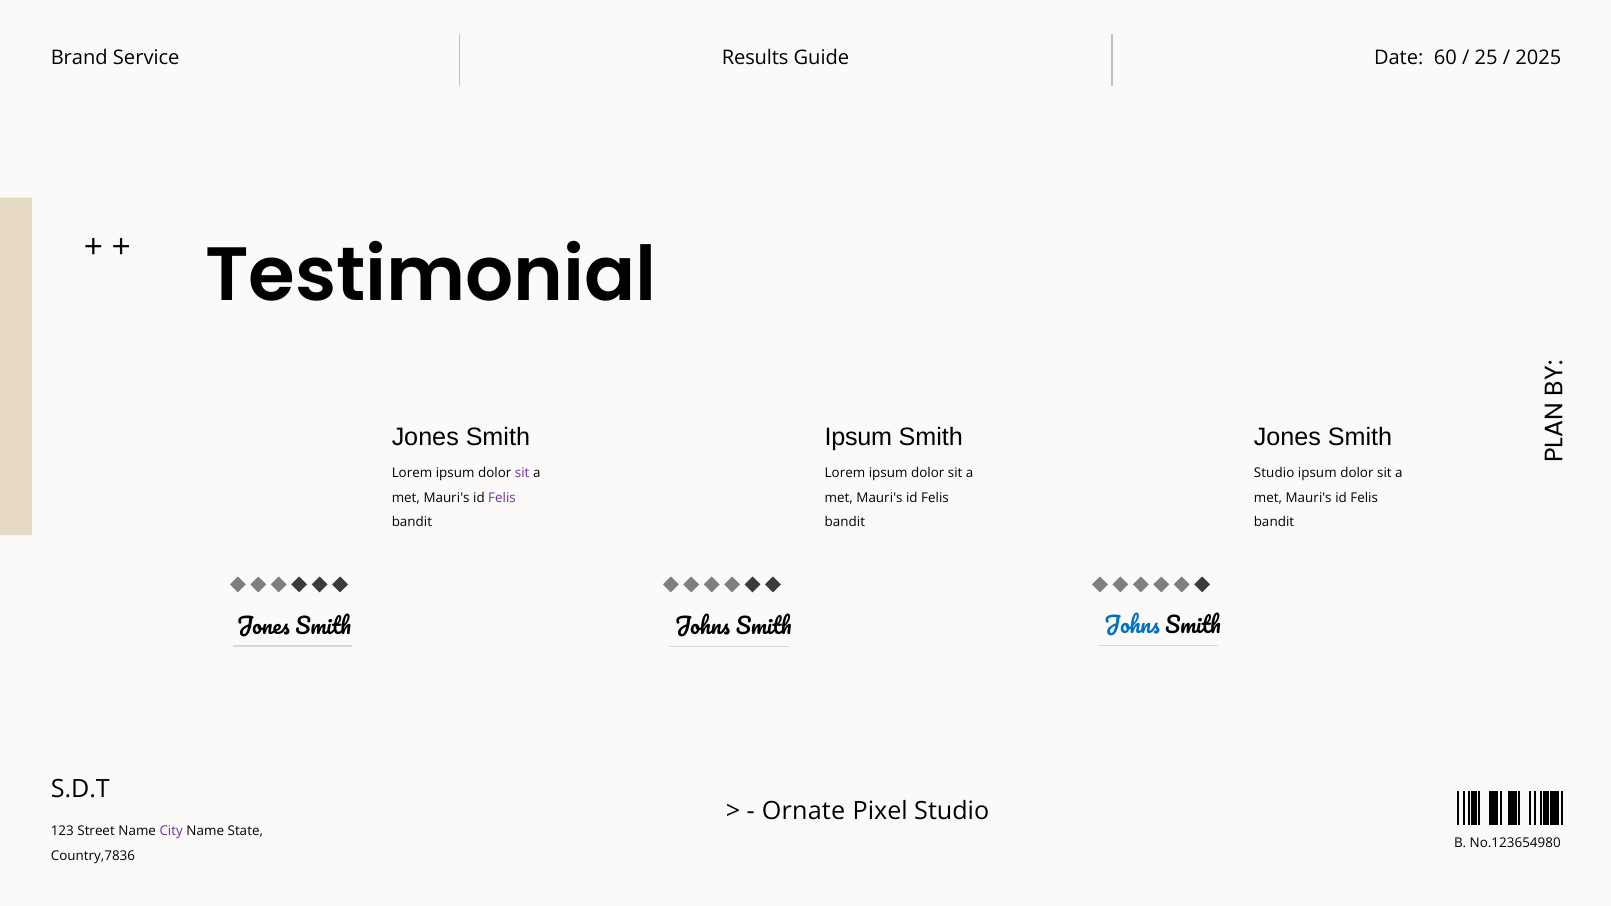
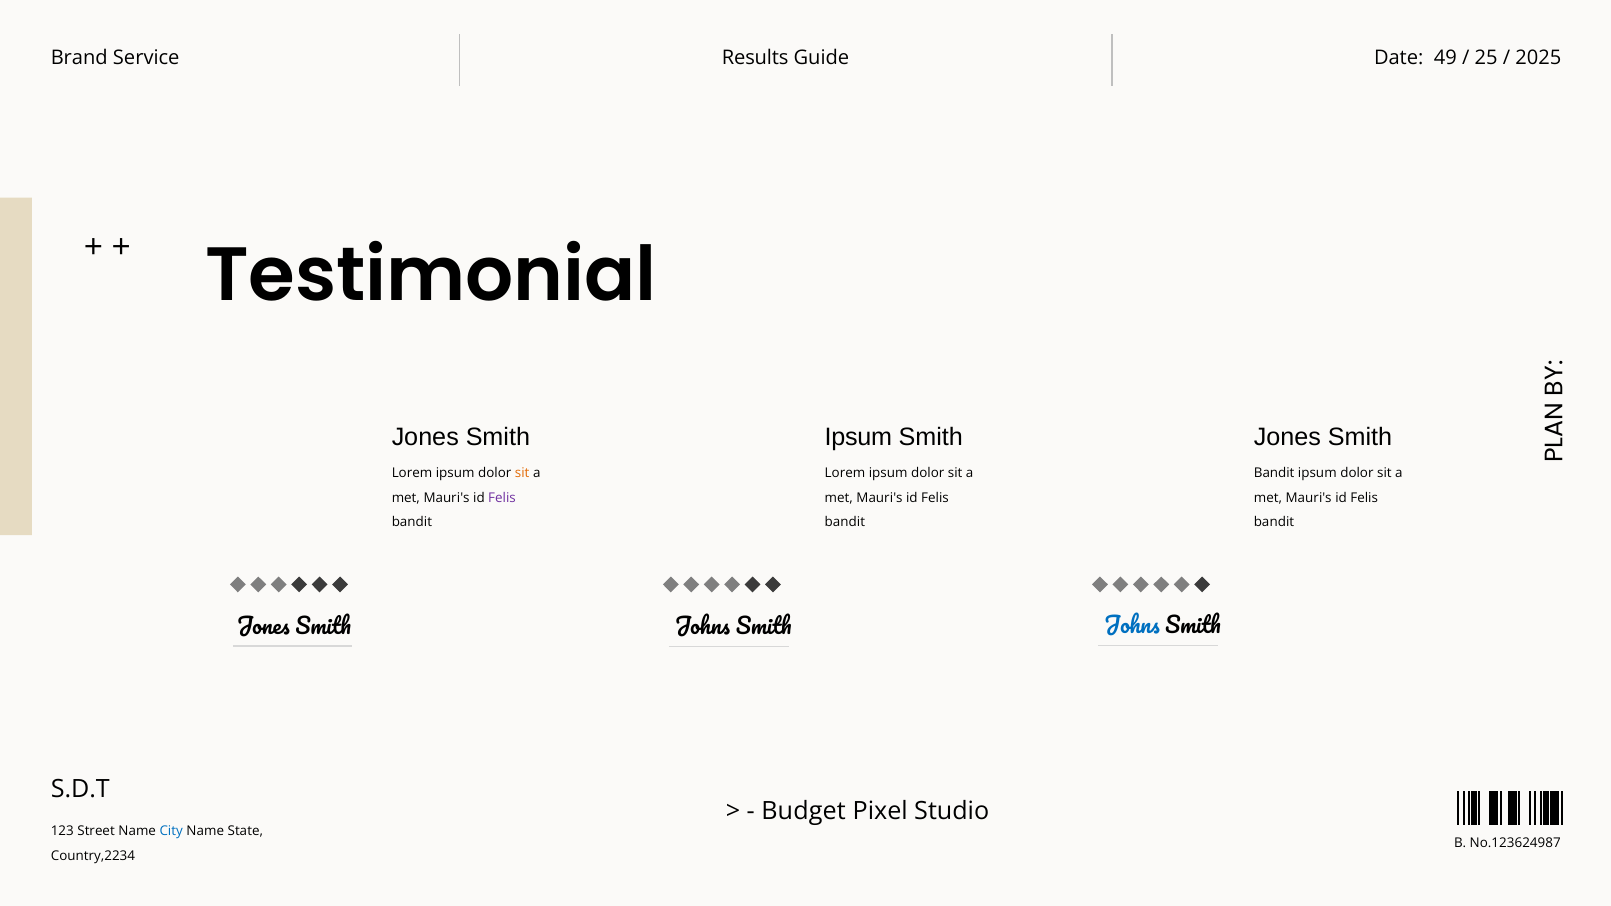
60: 60 -> 49
sit at (522, 474) colour: purple -> orange
Studio at (1274, 474): Studio -> Bandit
Ornate: Ornate -> Budget
City colour: purple -> blue
No.123654980: No.123654980 -> No.123624987
Country,7836: Country,7836 -> Country,2234
